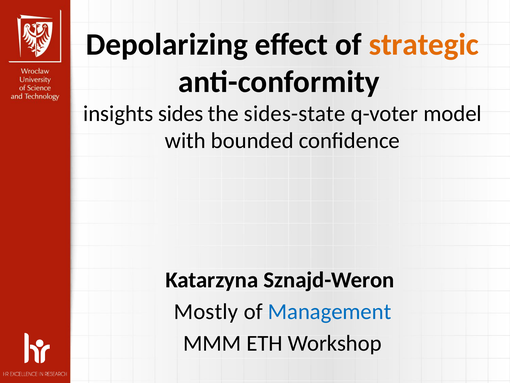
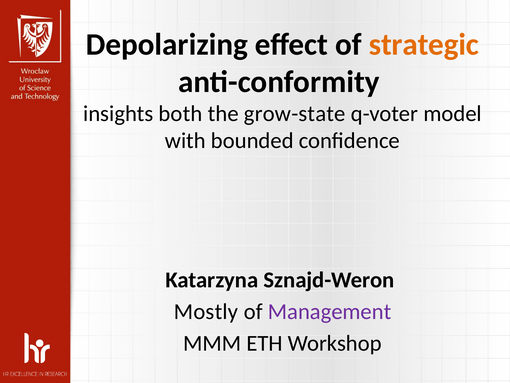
sides: sides -> both
sides-state: sides-state -> grow-state
Management colour: blue -> purple
